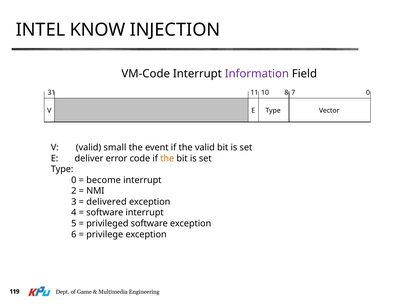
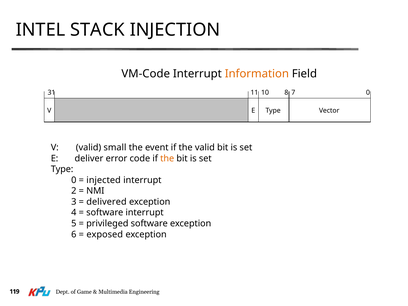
KNOW: KNOW -> STACK
Information colour: purple -> orange
become: become -> injected
privilege: privilege -> exposed
